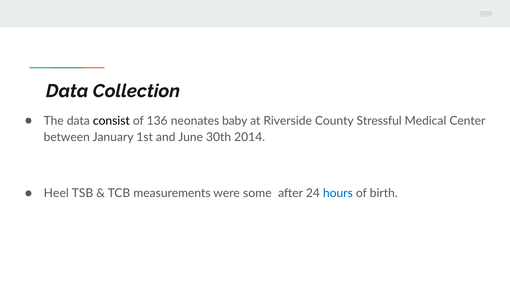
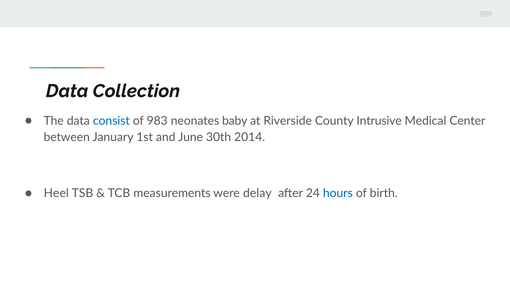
consist colour: black -> blue
136: 136 -> 983
Stressful: Stressful -> Intrusive
some: some -> delay
